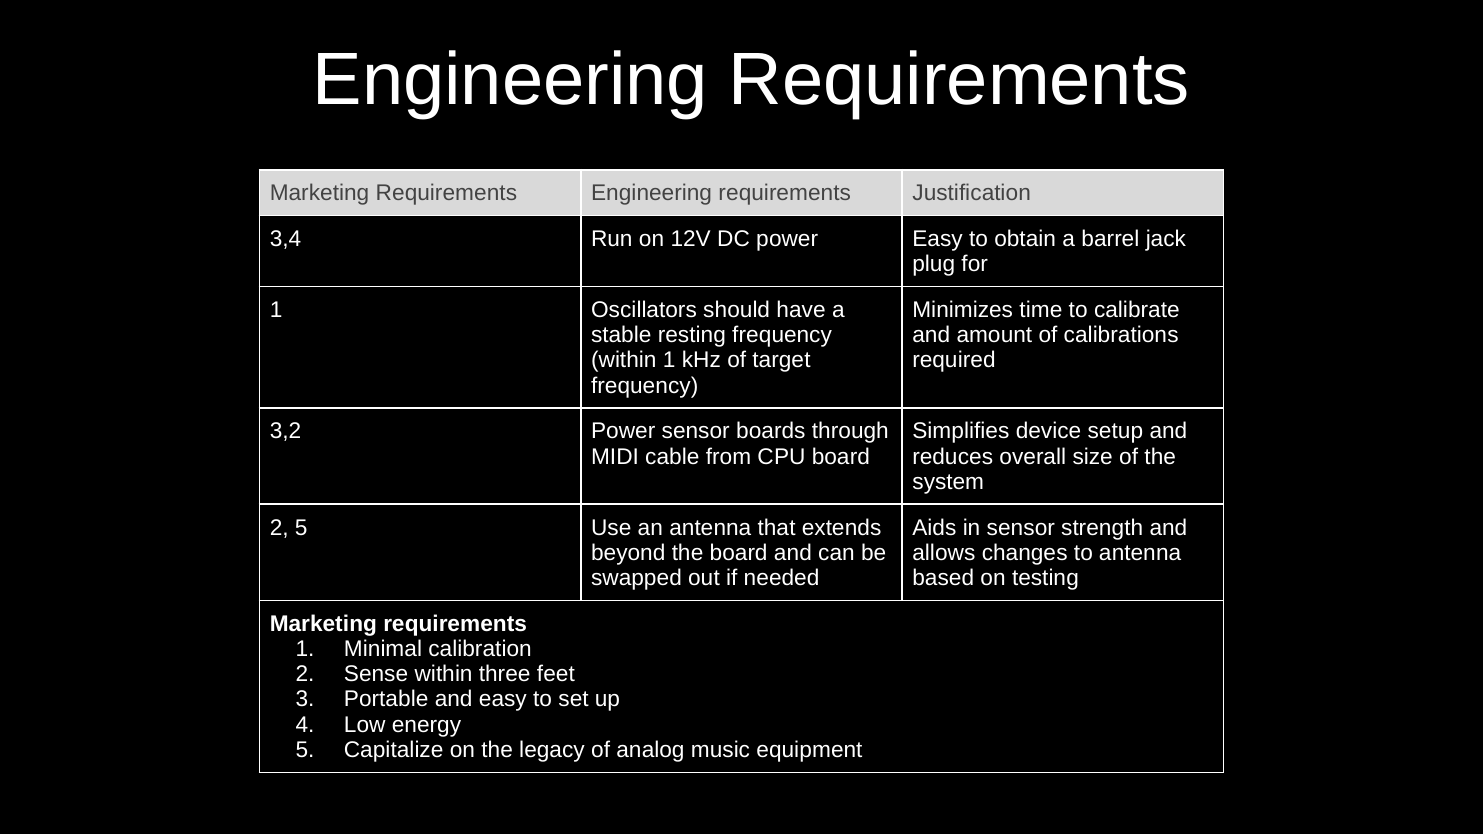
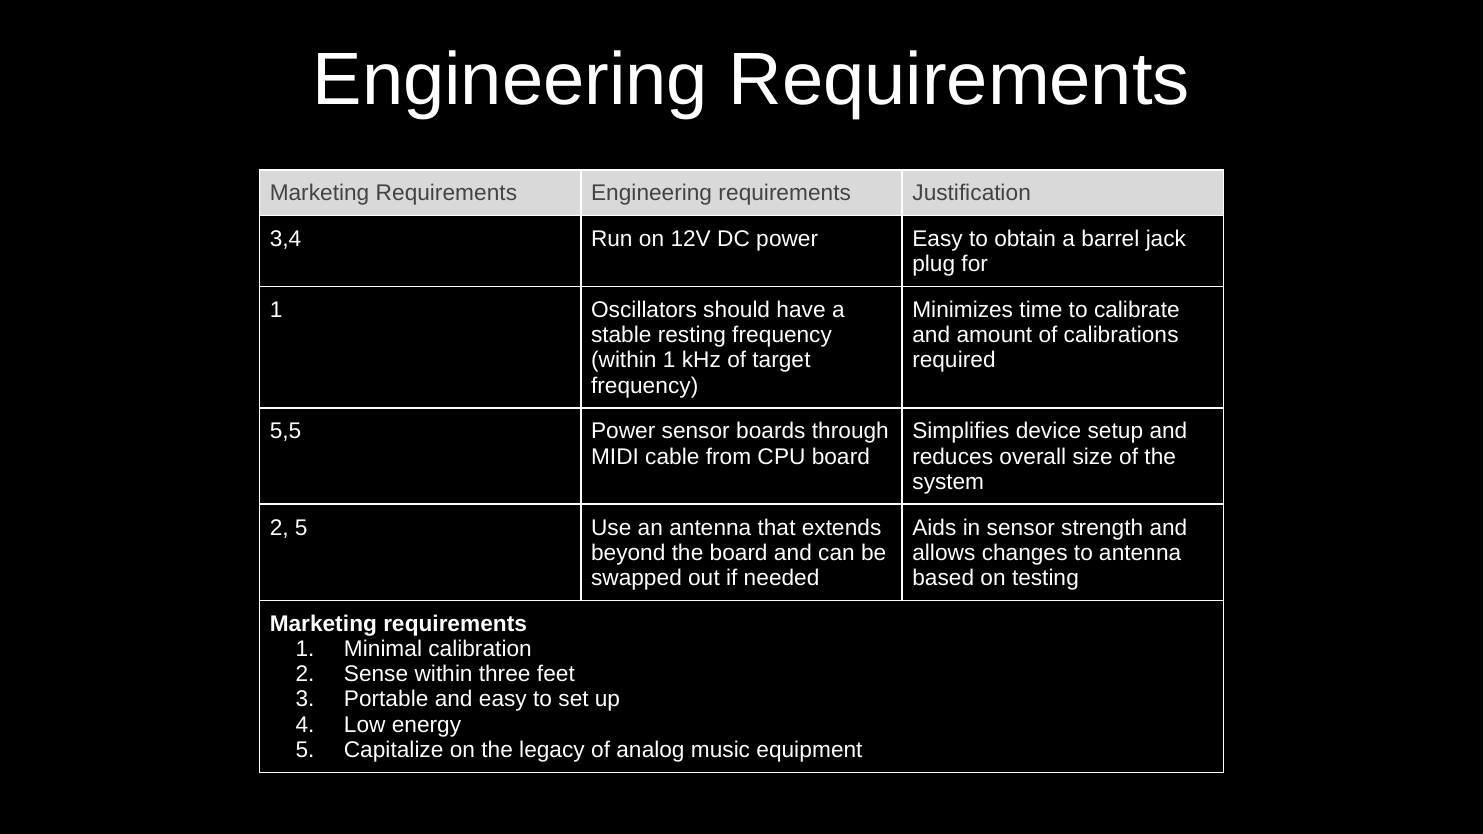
3,2: 3,2 -> 5,5
